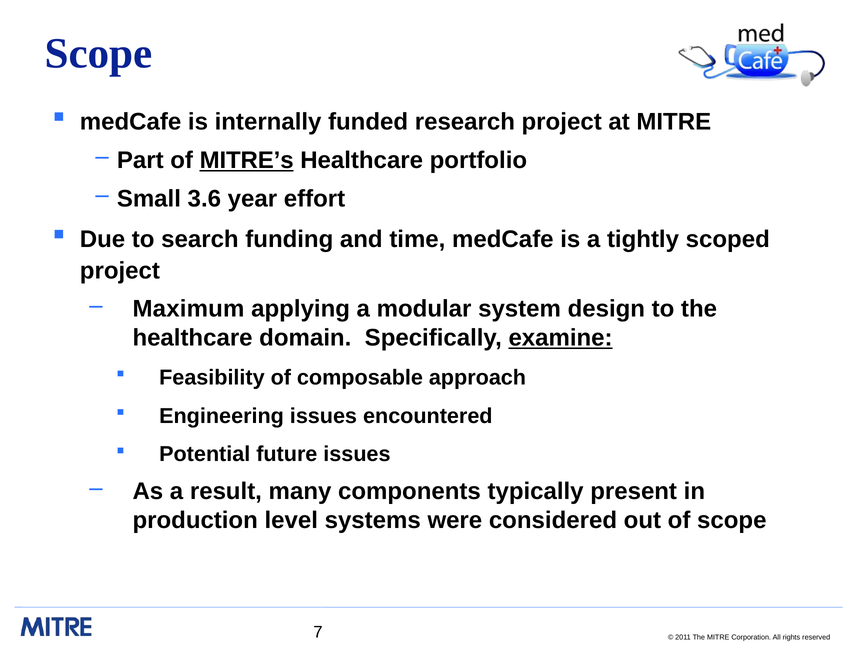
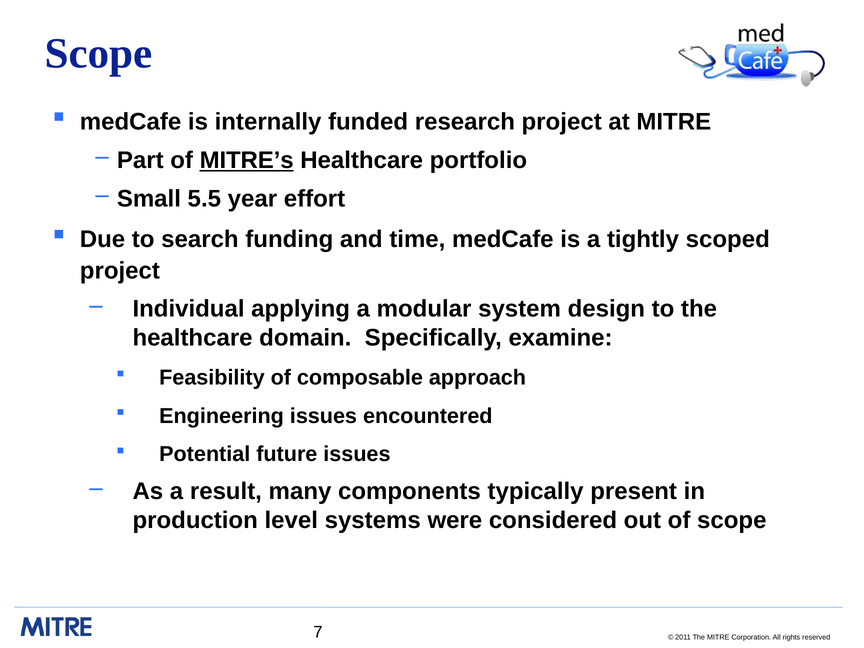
3.6: 3.6 -> 5.5
Maximum: Maximum -> Individual
examine underline: present -> none
